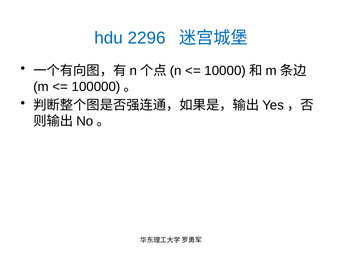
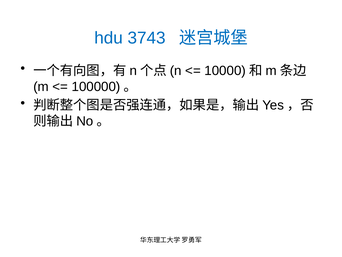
2296: 2296 -> 3743
